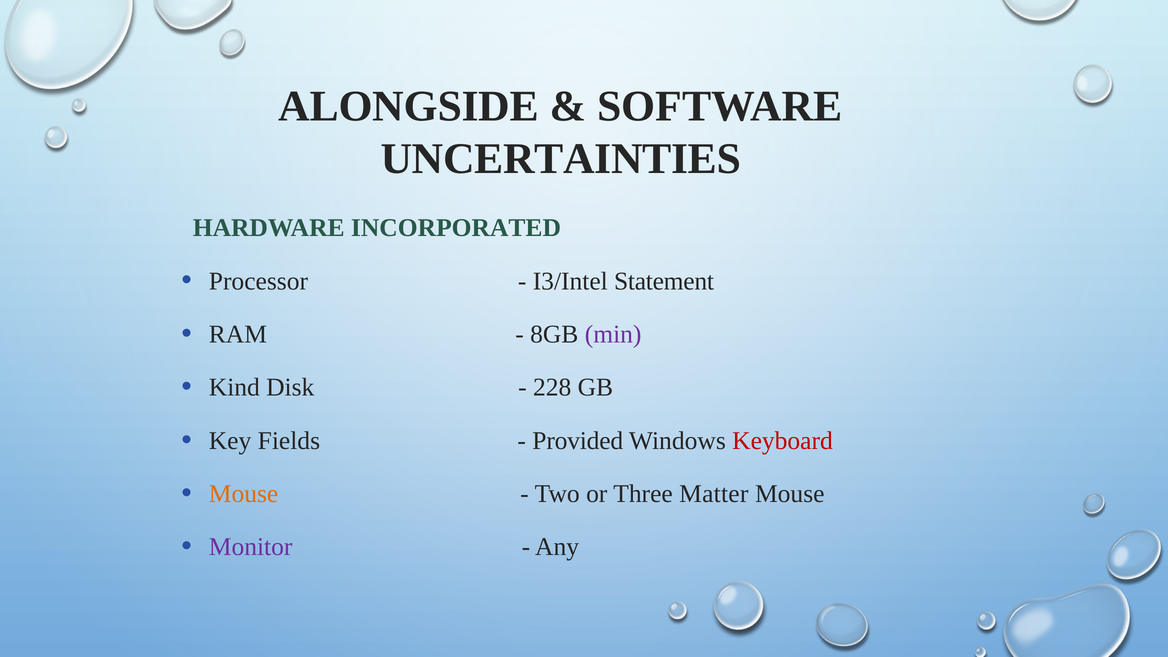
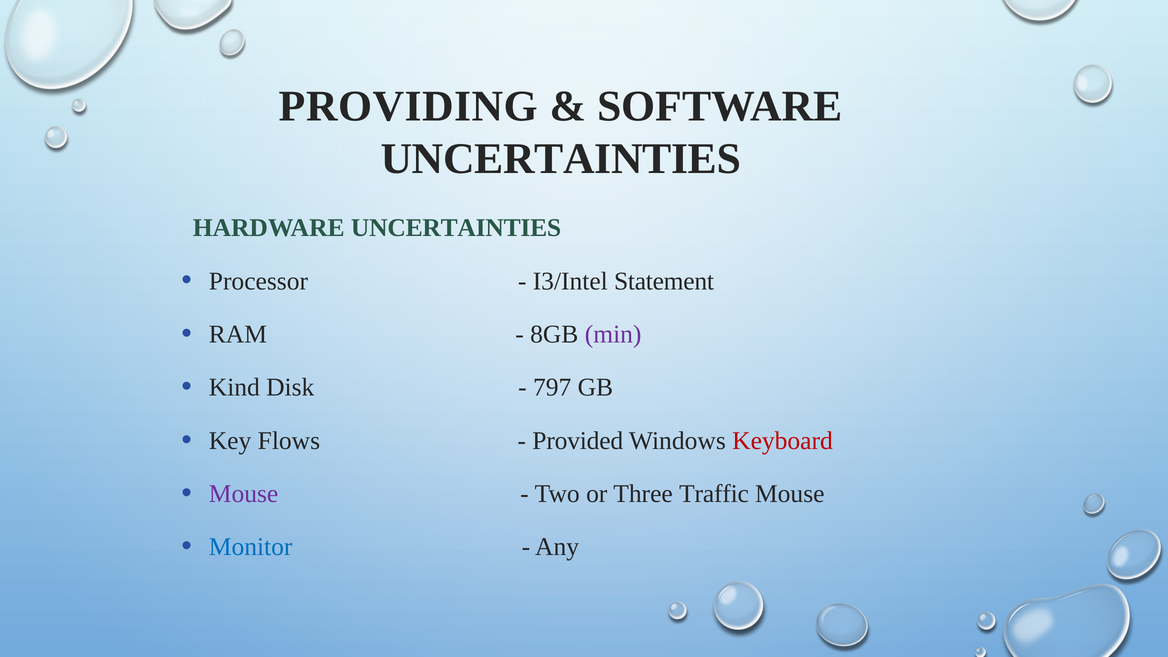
ALONGSIDE: ALONGSIDE -> PROVIDING
HARDWARE INCORPORATED: INCORPORATED -> UNCERTAINTIES
228: 228 -> 797
Fields: Fields -> Flows
Mouse at (244, 494) colour: orange -> purple
Matter: Matter -> Traffic
Monitor colour: purple -> blue
